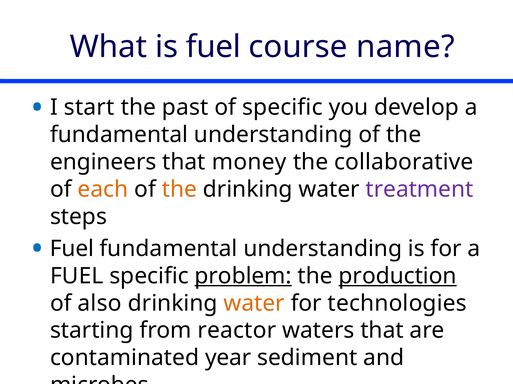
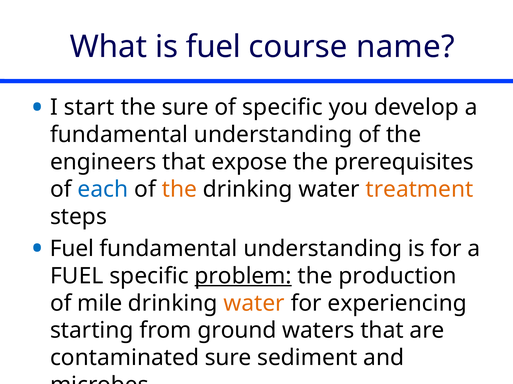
the past: past -> sure
money: money -> expose
collaborative: collaborative -> prerequisites
each colour: orange -> blue
treatment colour: purple -> orange
production underline: present -> none
also: also -> mile
technologies: technologies -> experiencing
reactor: reactor -> ground
contaminated year: year -> sure
